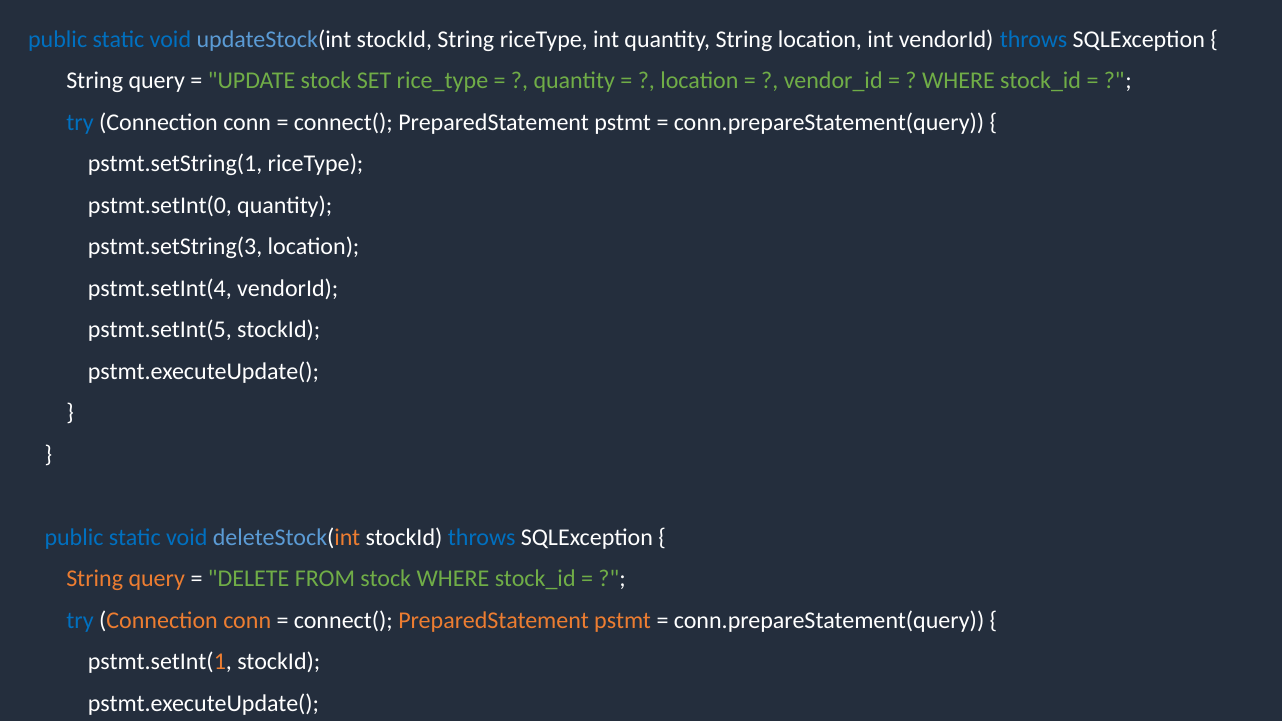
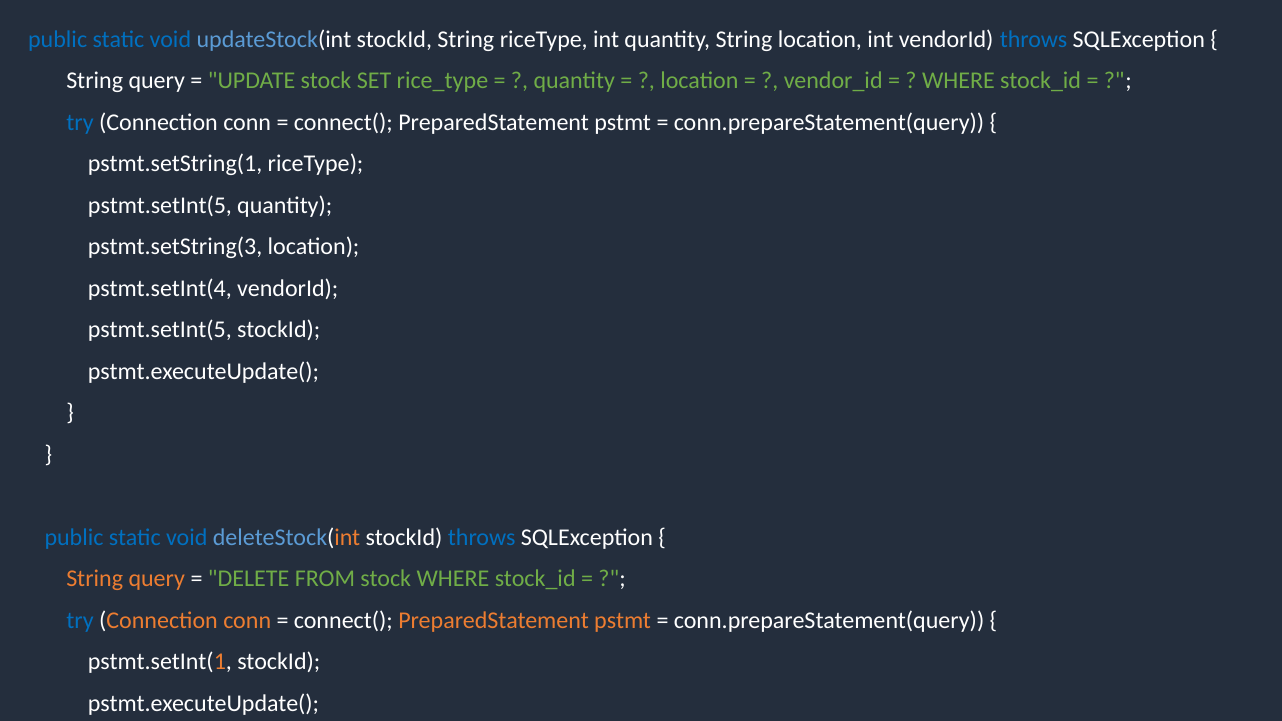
pstmt.setInt(0 at (160, 205): pstmt.setInt(0 -> pstmt.setInt(5
